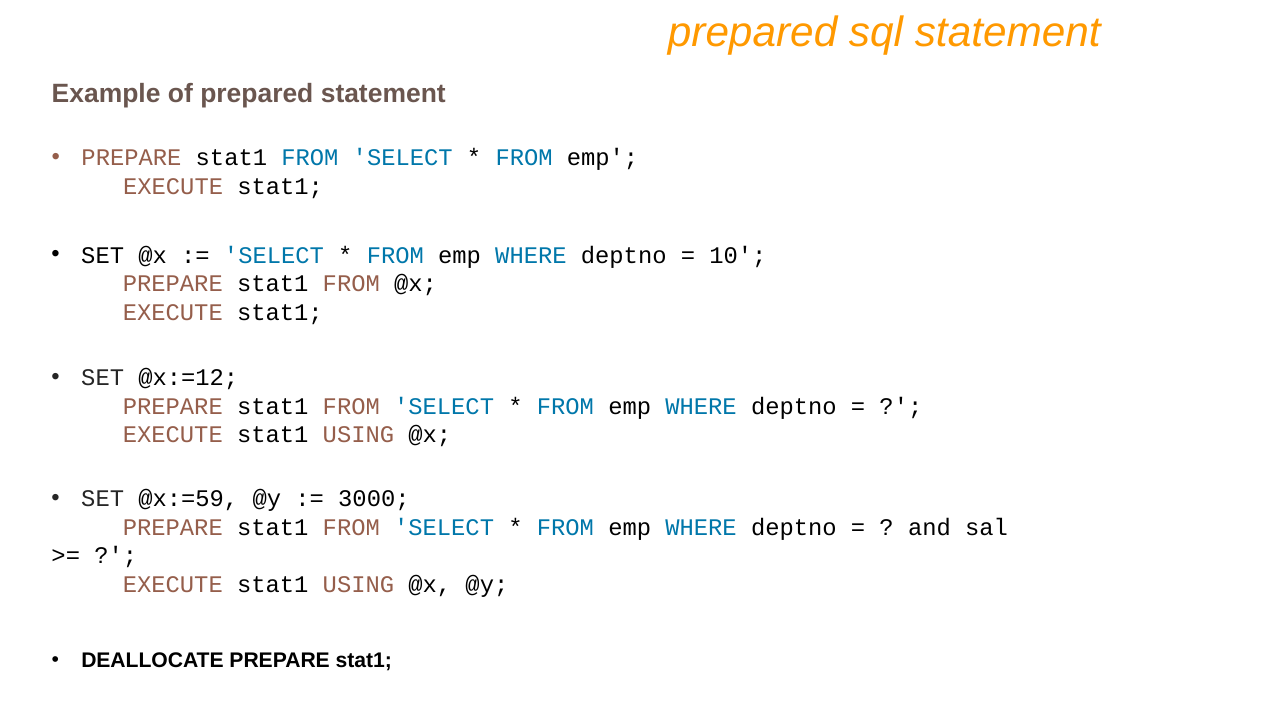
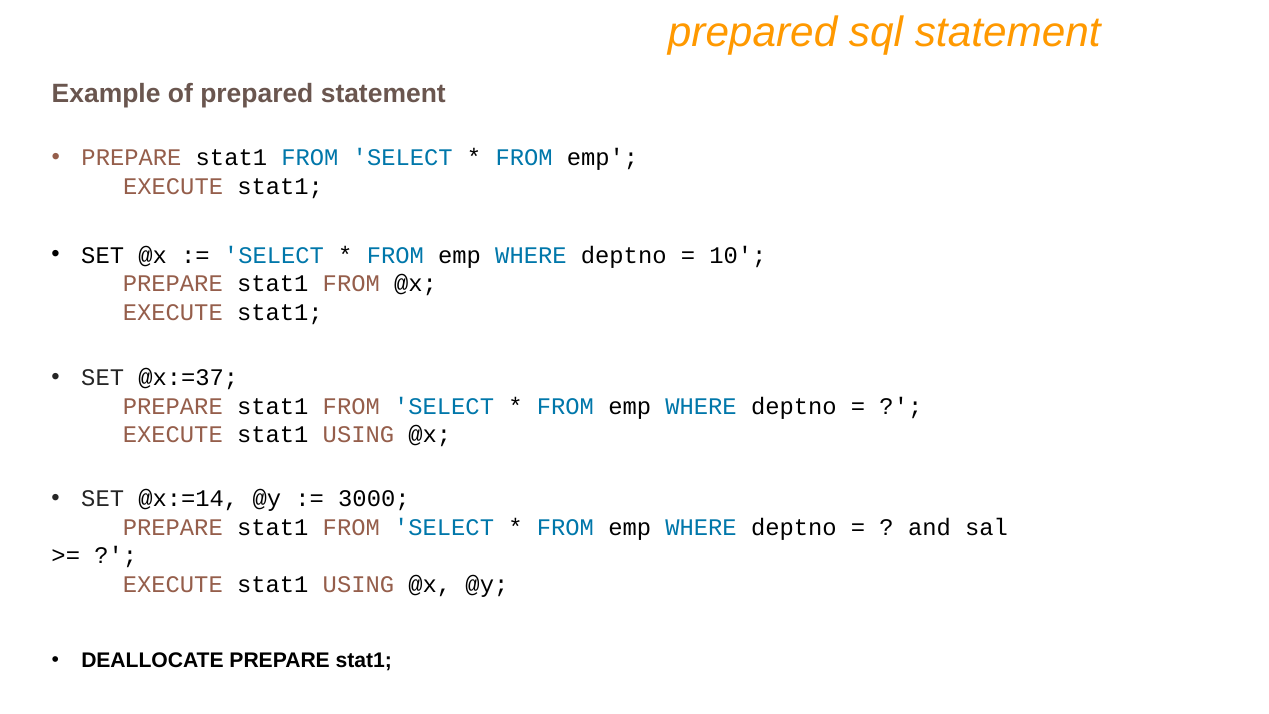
@x:=12: @x:=12 -> @x:=37
@x:=59: @x:=59 -> @x:=14
